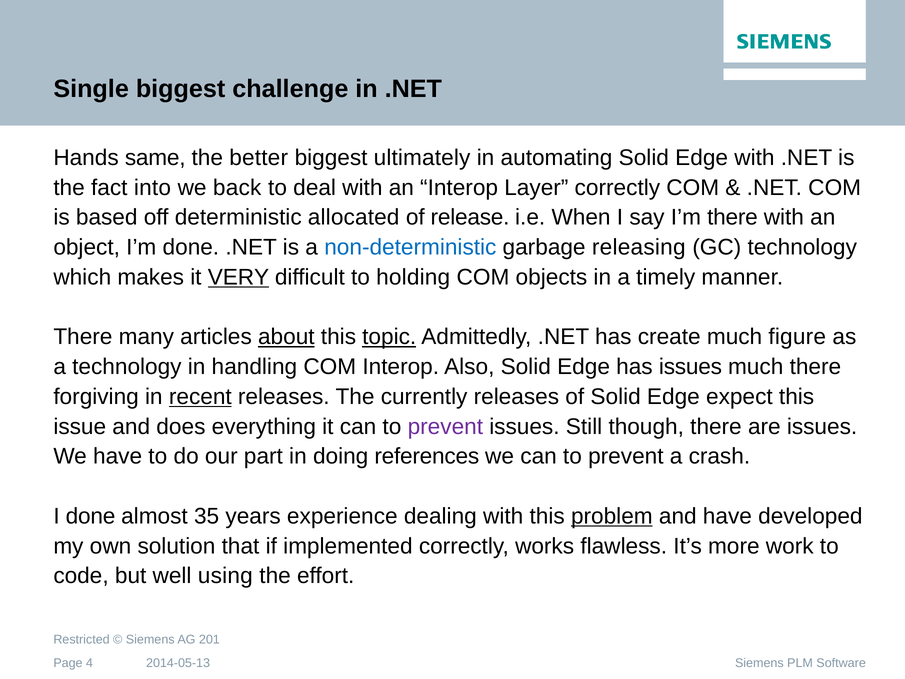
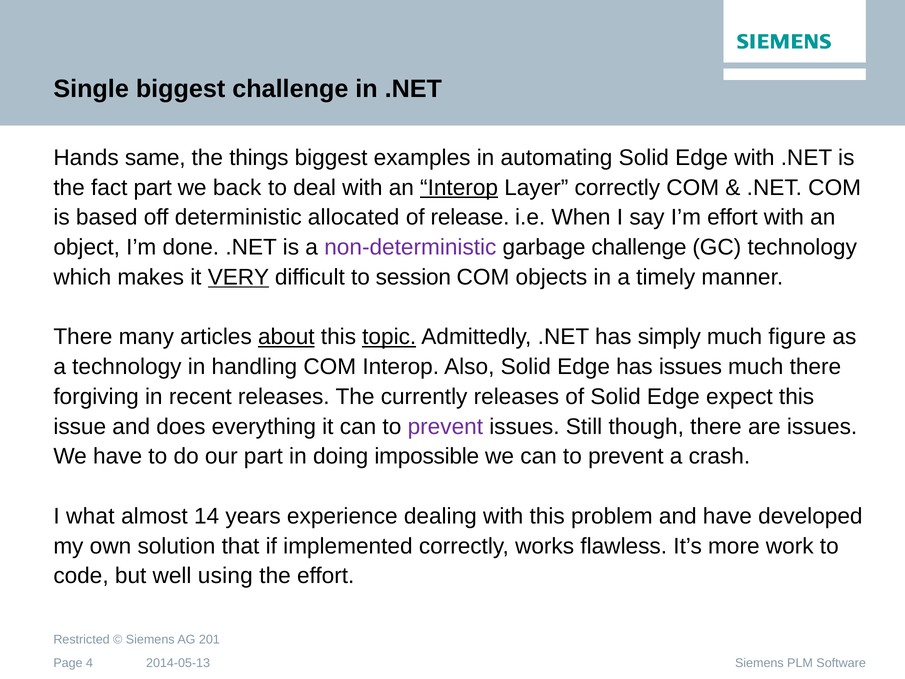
better: better -> things
ultimately: ultimately -> examples
fact into: into -> part
Interop at (459, 188) underline: none -> present
I’m there: there -> effort
non-deterministic colour: blue -> purple
garbage releasing: releasing -> challenge
holding: holding -> session
create: create -> simply
recent underline: present -> none
references: references -> impossible
I done: done -> what
35: 35 -> 14
problem underline: present -> none
